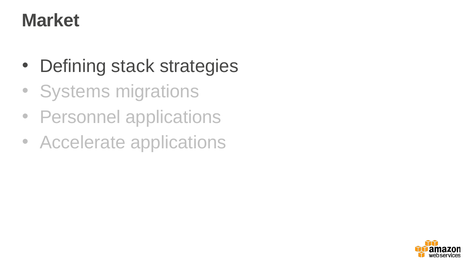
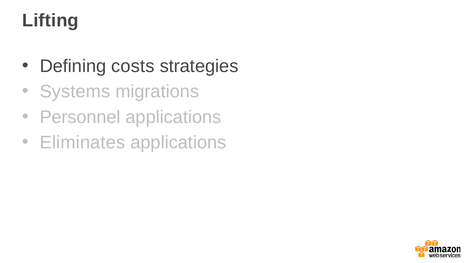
Market: Market -> Lifting
stack: stack -> costs
Accelerate: Accelerate -> Eliminates
